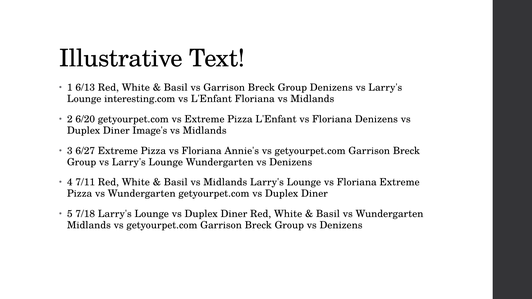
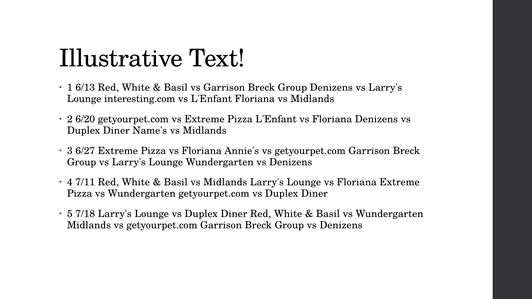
Image's: Image's -> Name's
